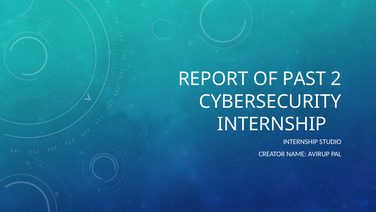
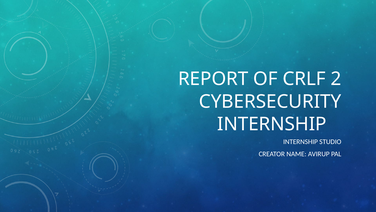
PAST: PAST -> CRLF
